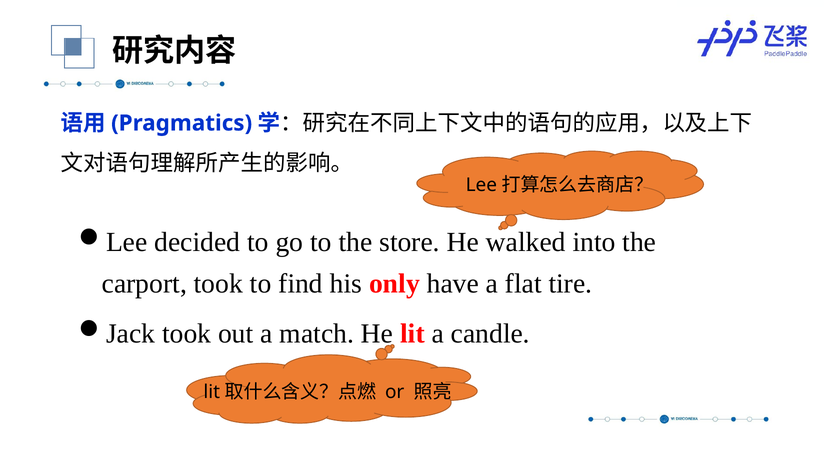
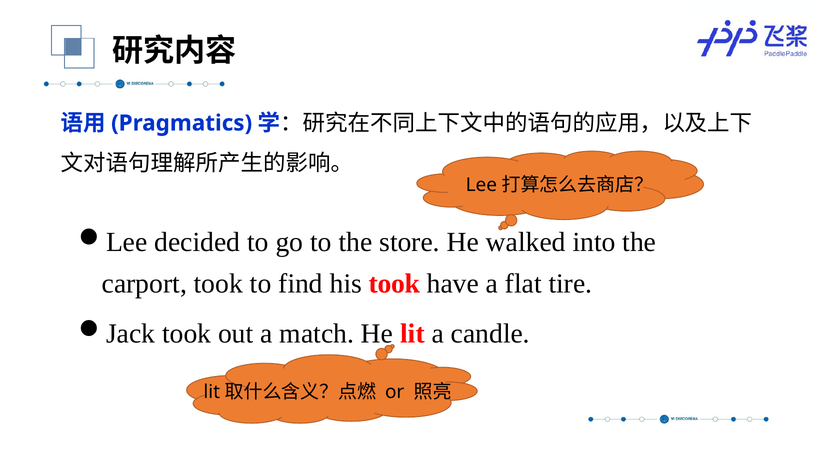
his only: only -> took
